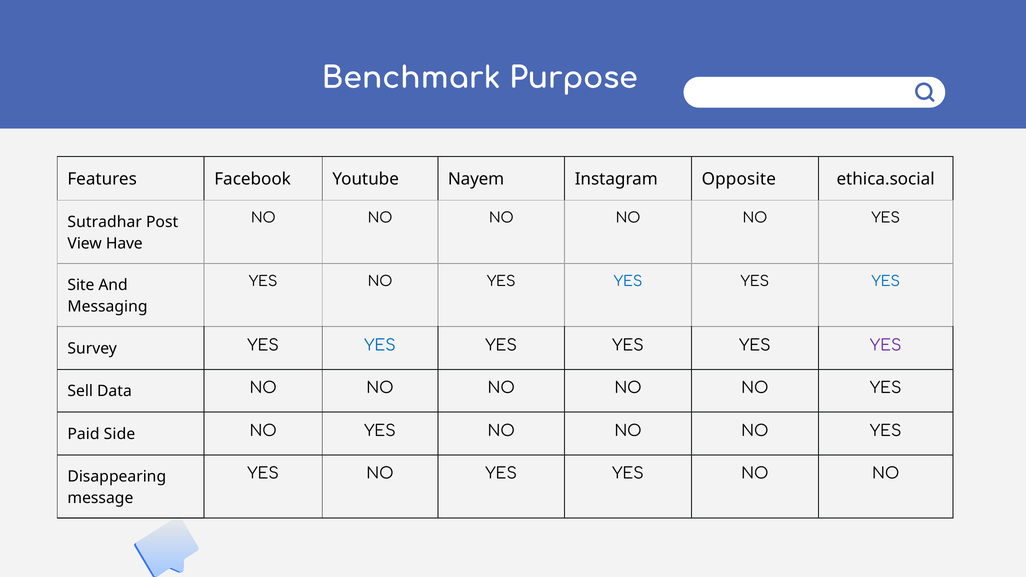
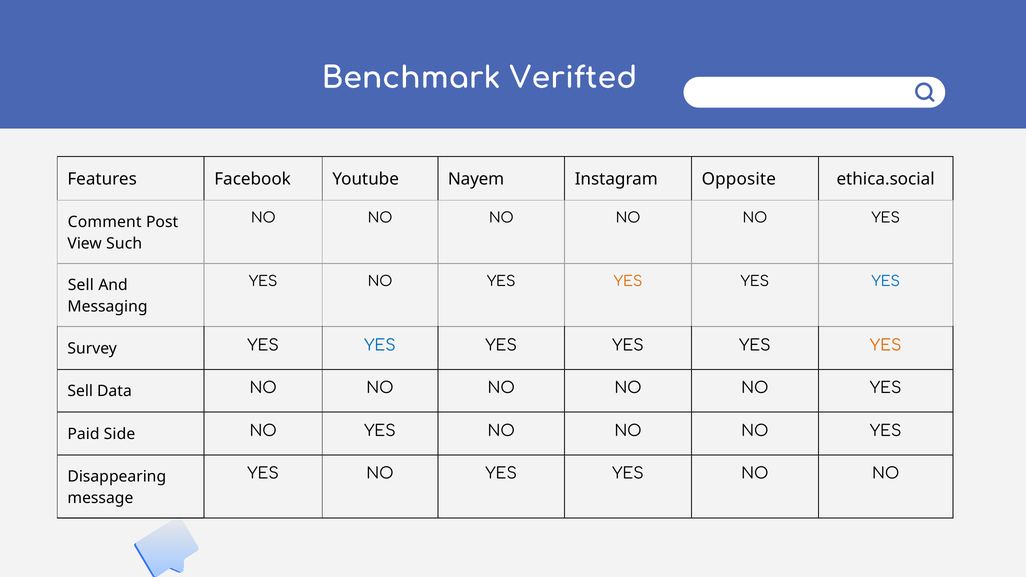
Purpose: Purpose -> Verifted
Sutradhar: Sutradhar -> Comment
Have: Have -> Such
YES at (628, 281) colour: blue -> orange
Site at (81, 285): Site -> Sell
YES at (886, 346) colour: purple -> orange
